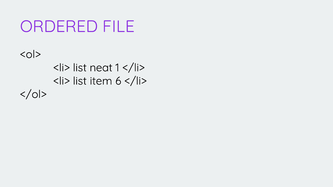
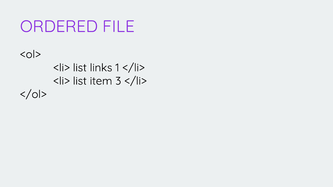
neat: neat -> links
6: 6 -> 3
